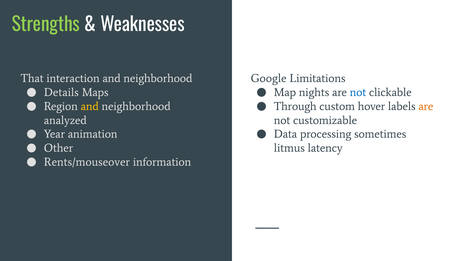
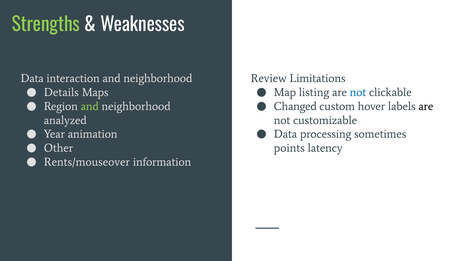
That at (32, 78): That -> Data
Google: Google -> Review
nights: nights -> listing
and at (90, 106) colour: yellow -> light green
Through: Through -> Changed
are at (426, 106) colour: orange -> black
litmus: litmus -> points
